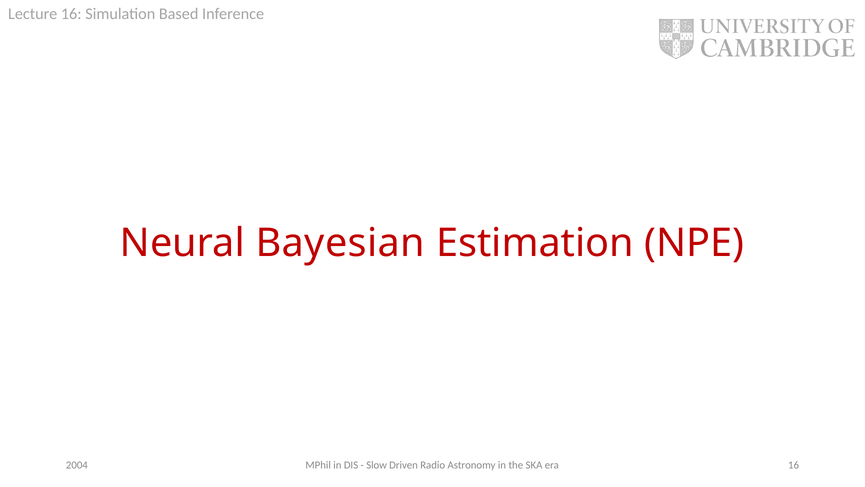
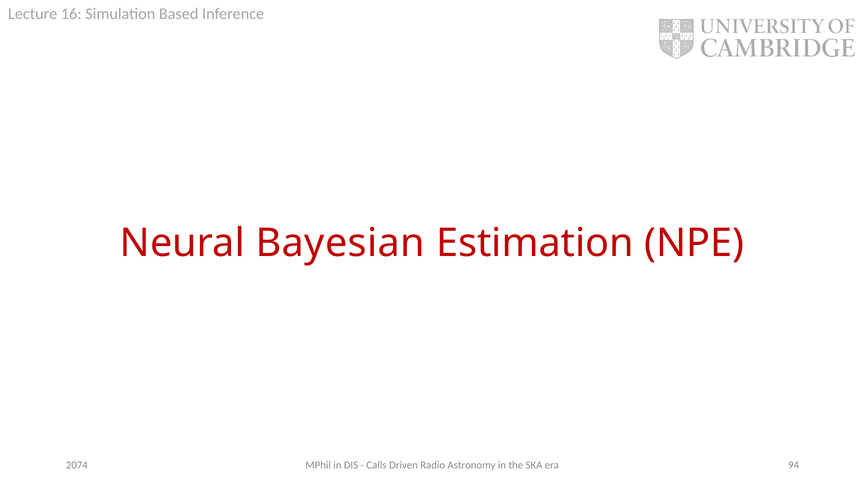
Slow: Slow -> Calls
era 16: 16 -> 94
2004: 2004 -> 2074
